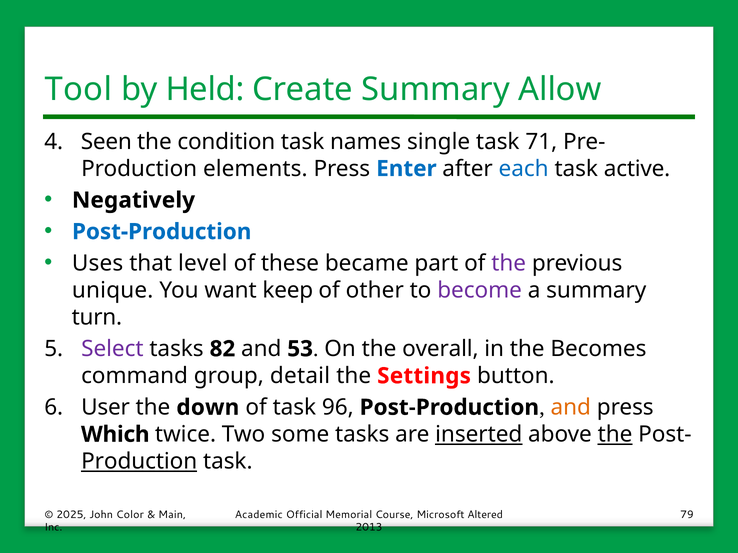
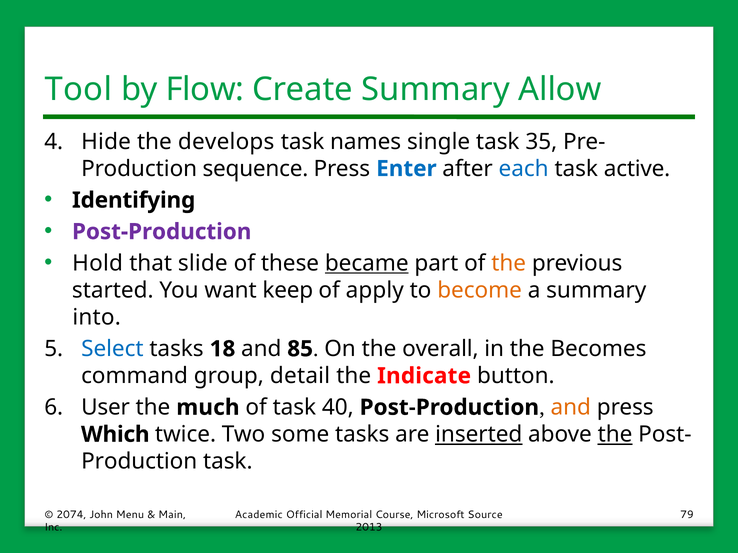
Held: Held -> Flow
Seen: Seen -> Hide
condition: condition -> develops
71: 71 -> 35
elements: elements -> sequence
Negatively: Negatively -> Identifying
Post-Production at (162, 232) colour: blue -> purple
Uses: Uses -> Hold
level: level -> slide
became underline: none -> present
the at (509, 263) colour: purple -> orange
unique: unique -> started
other: other -> apply
become colour: purple -> orange
turn: turn -> into
Select colour: purple -> blue
82: 82 -> 18
53: 53 -> 85
Settings: Settings -> Indicate
down: down -> much
96: 96 -> 40
Production at (139, 462) underline: present -> none
2025: 2025 -> 2074
Color: Color -> Menu
Altered: Altered -> Source
